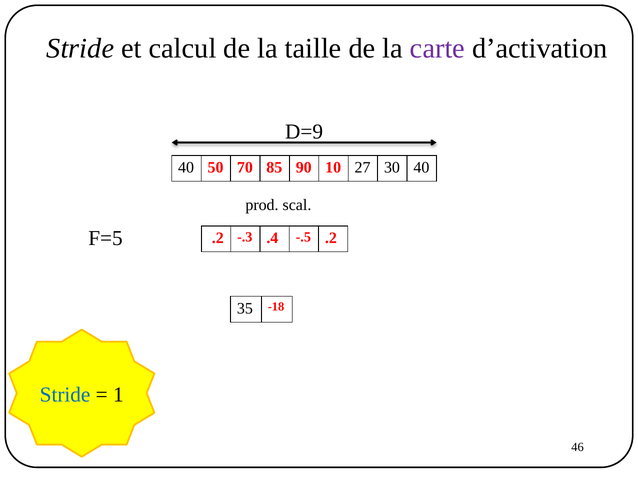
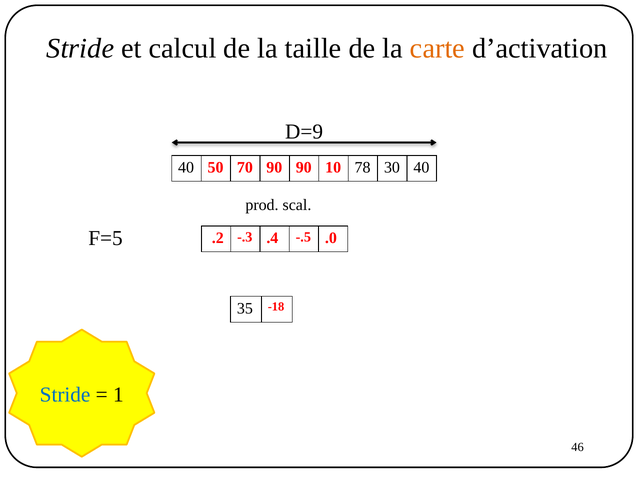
carte colour: purple -> orange
70 85: 85 -> 90
27: 27 -> 78
-.5 .2: .2 -> .0
